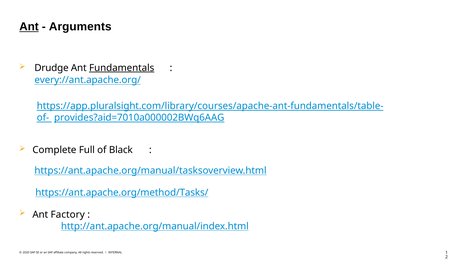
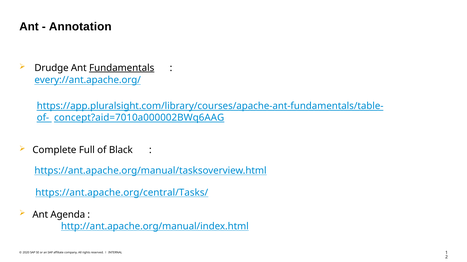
Ant at (29, 27) underline: present -> none
Arguments: Arguments -> Annotation
provides?aid=7010a000002BWq6AAG: provides?aid=7010a000002BWq6AAG -> concept?aid=7010a000002BWq6AAG
https://ant.apache.org/method/Tasks/: https://ant.apache.org/method/Tasks/ -> https://ant.apache.org/central/Tasks/
Factory: Factory -> Agenda
